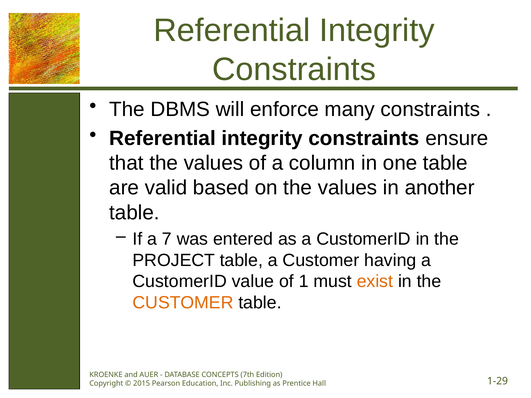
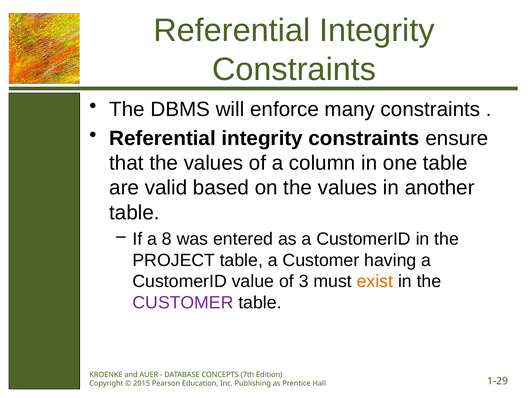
7: 7 -> 8
1: 1 -> 3
CUSTOMER at (183, 303) colour: orange -> purple
